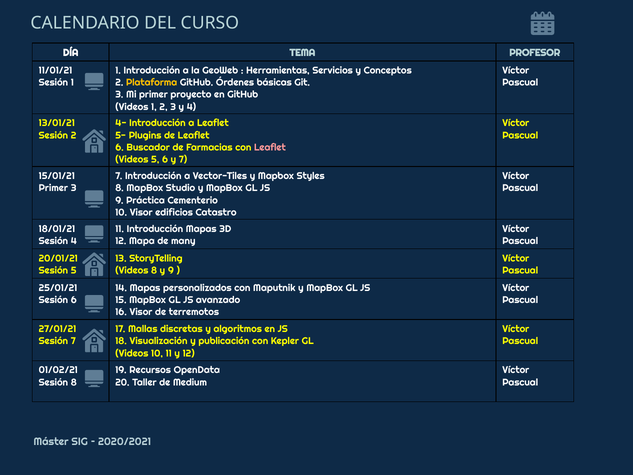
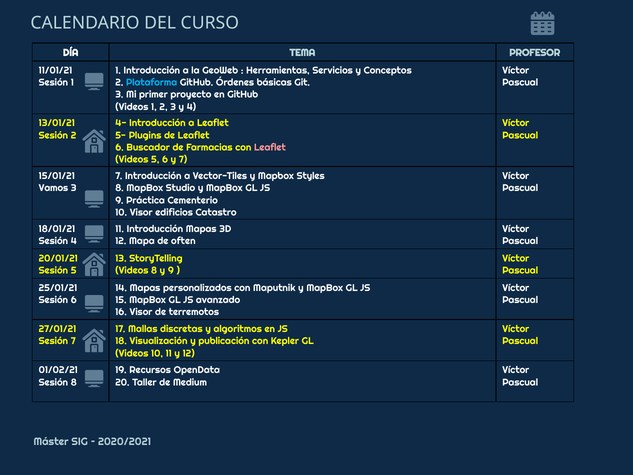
Plataforma colour: yellow -> light blue
Primer at (53, 188): Primer -> Vamos
many: many -> often
